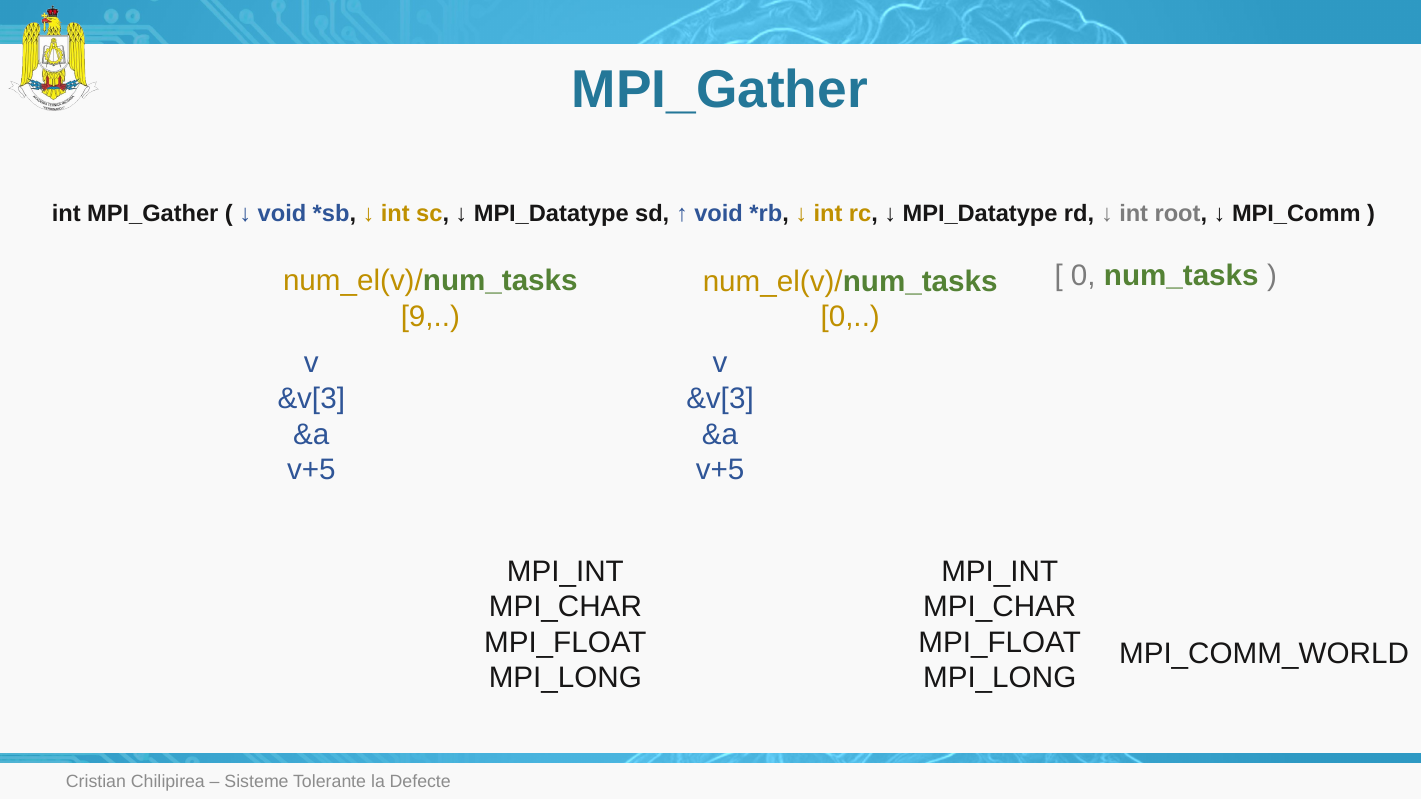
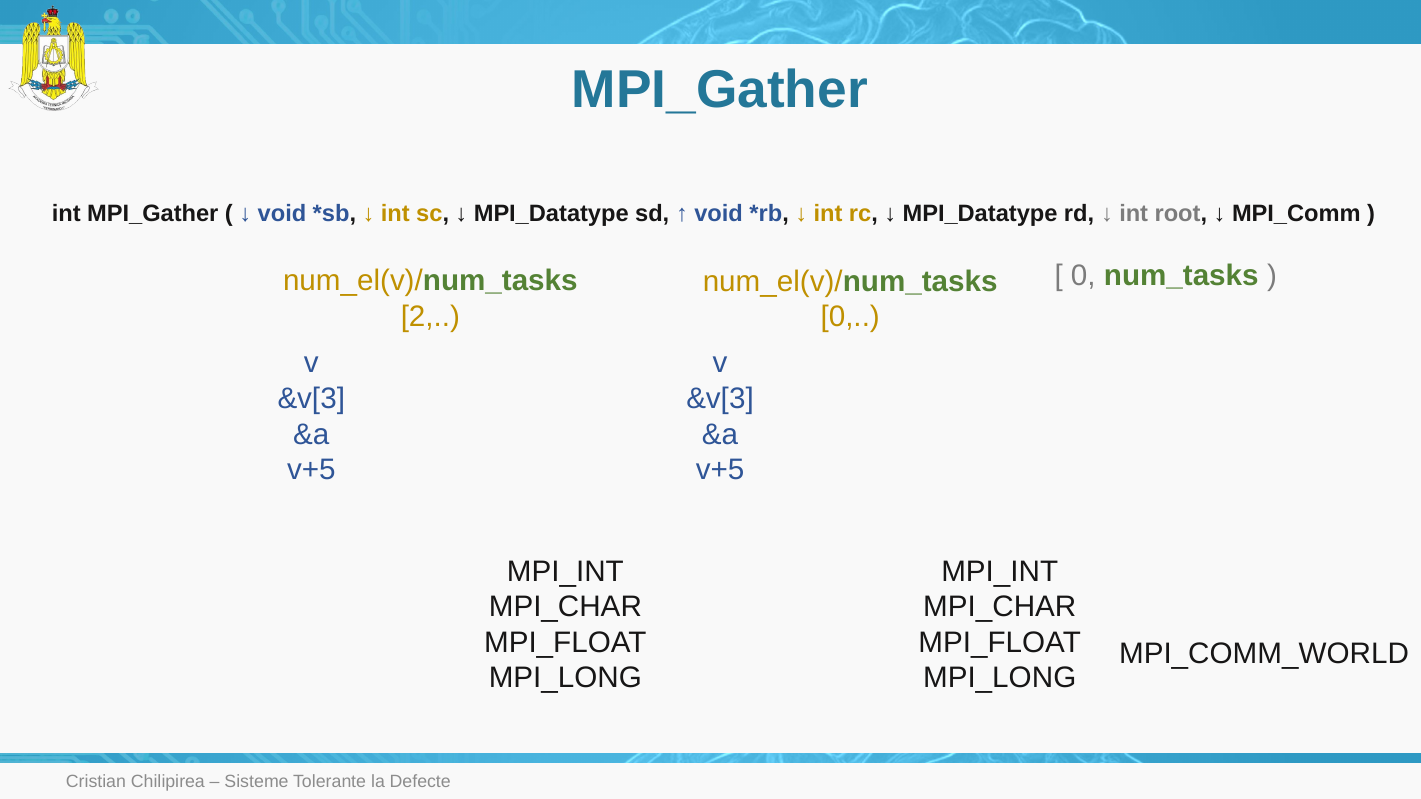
9: 9 -> 2
